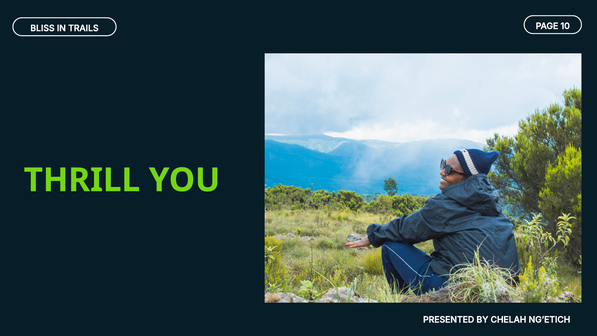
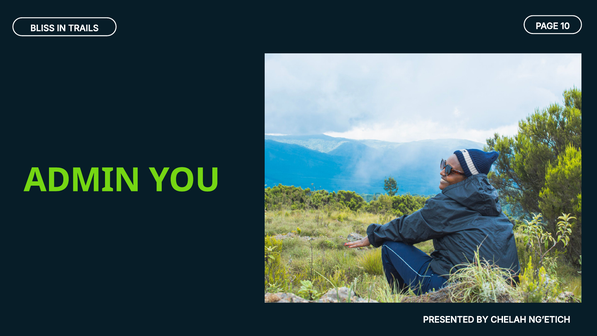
THRILL: THRILL -> ADMIN
